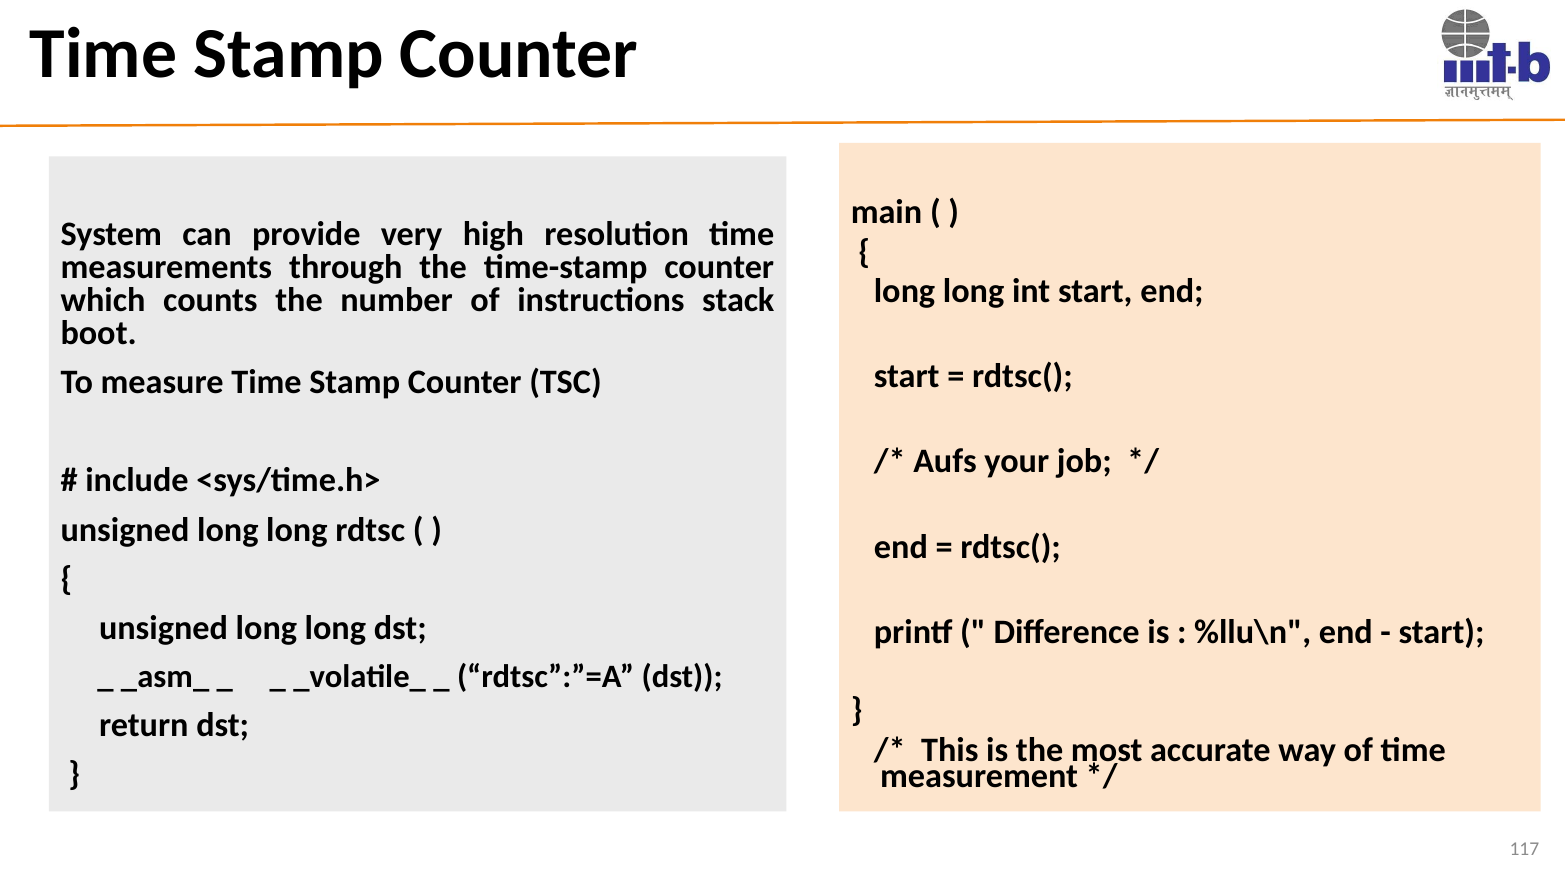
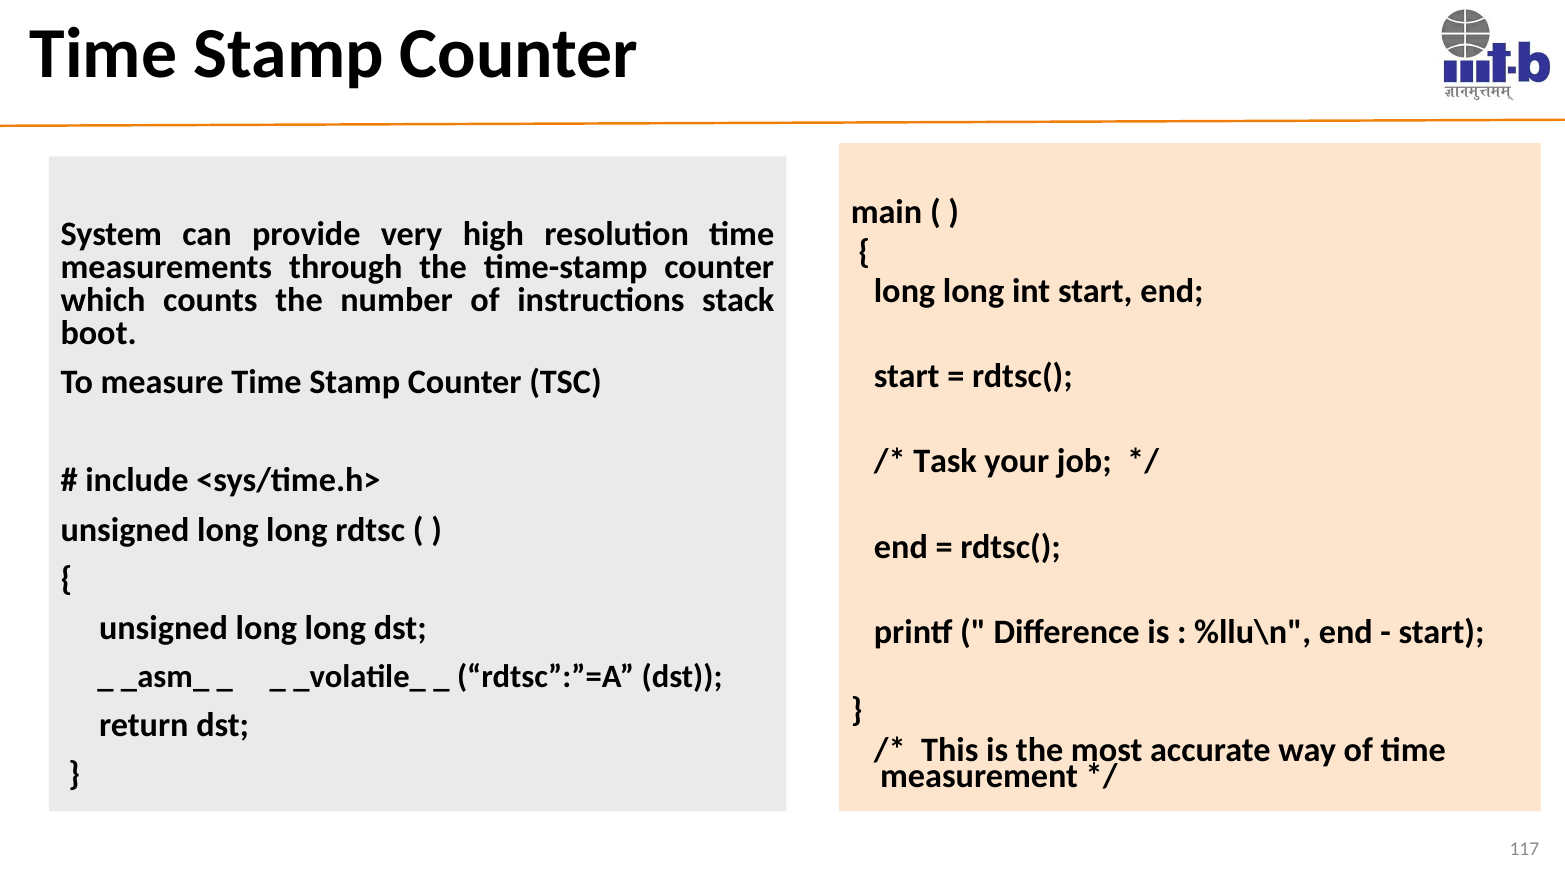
Aufs: Aufs -> Task
